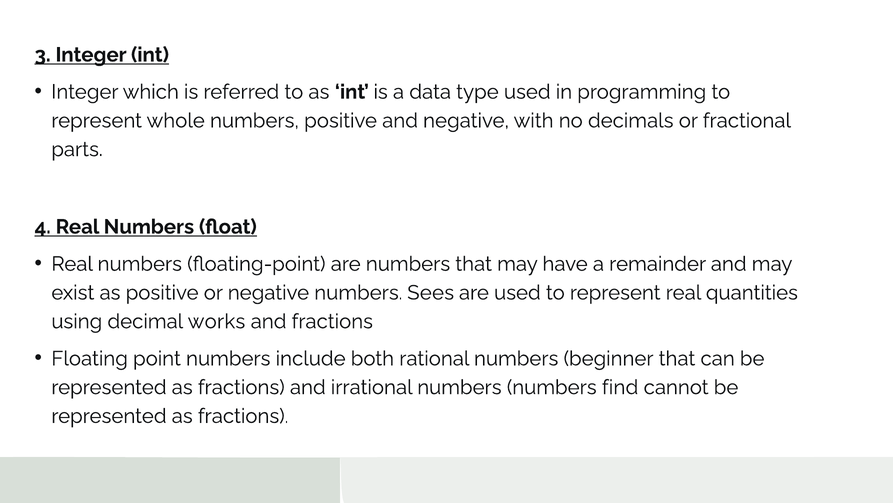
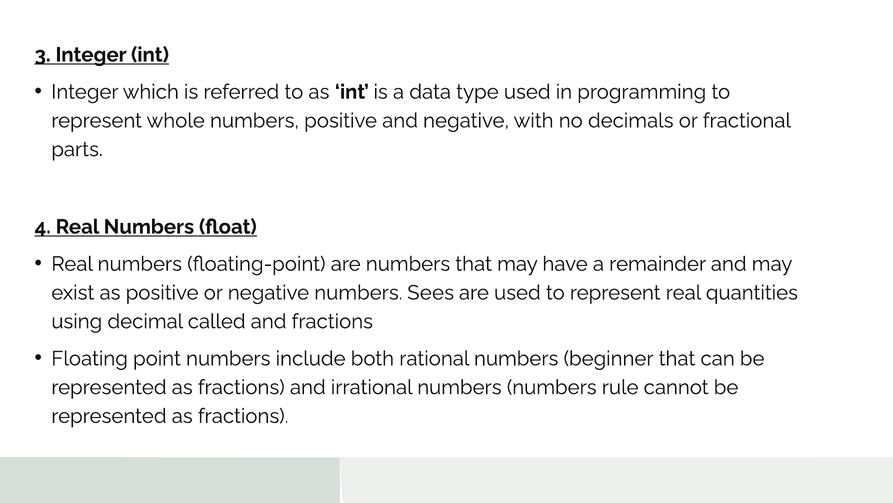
works: works -> called
find: find -> rule
